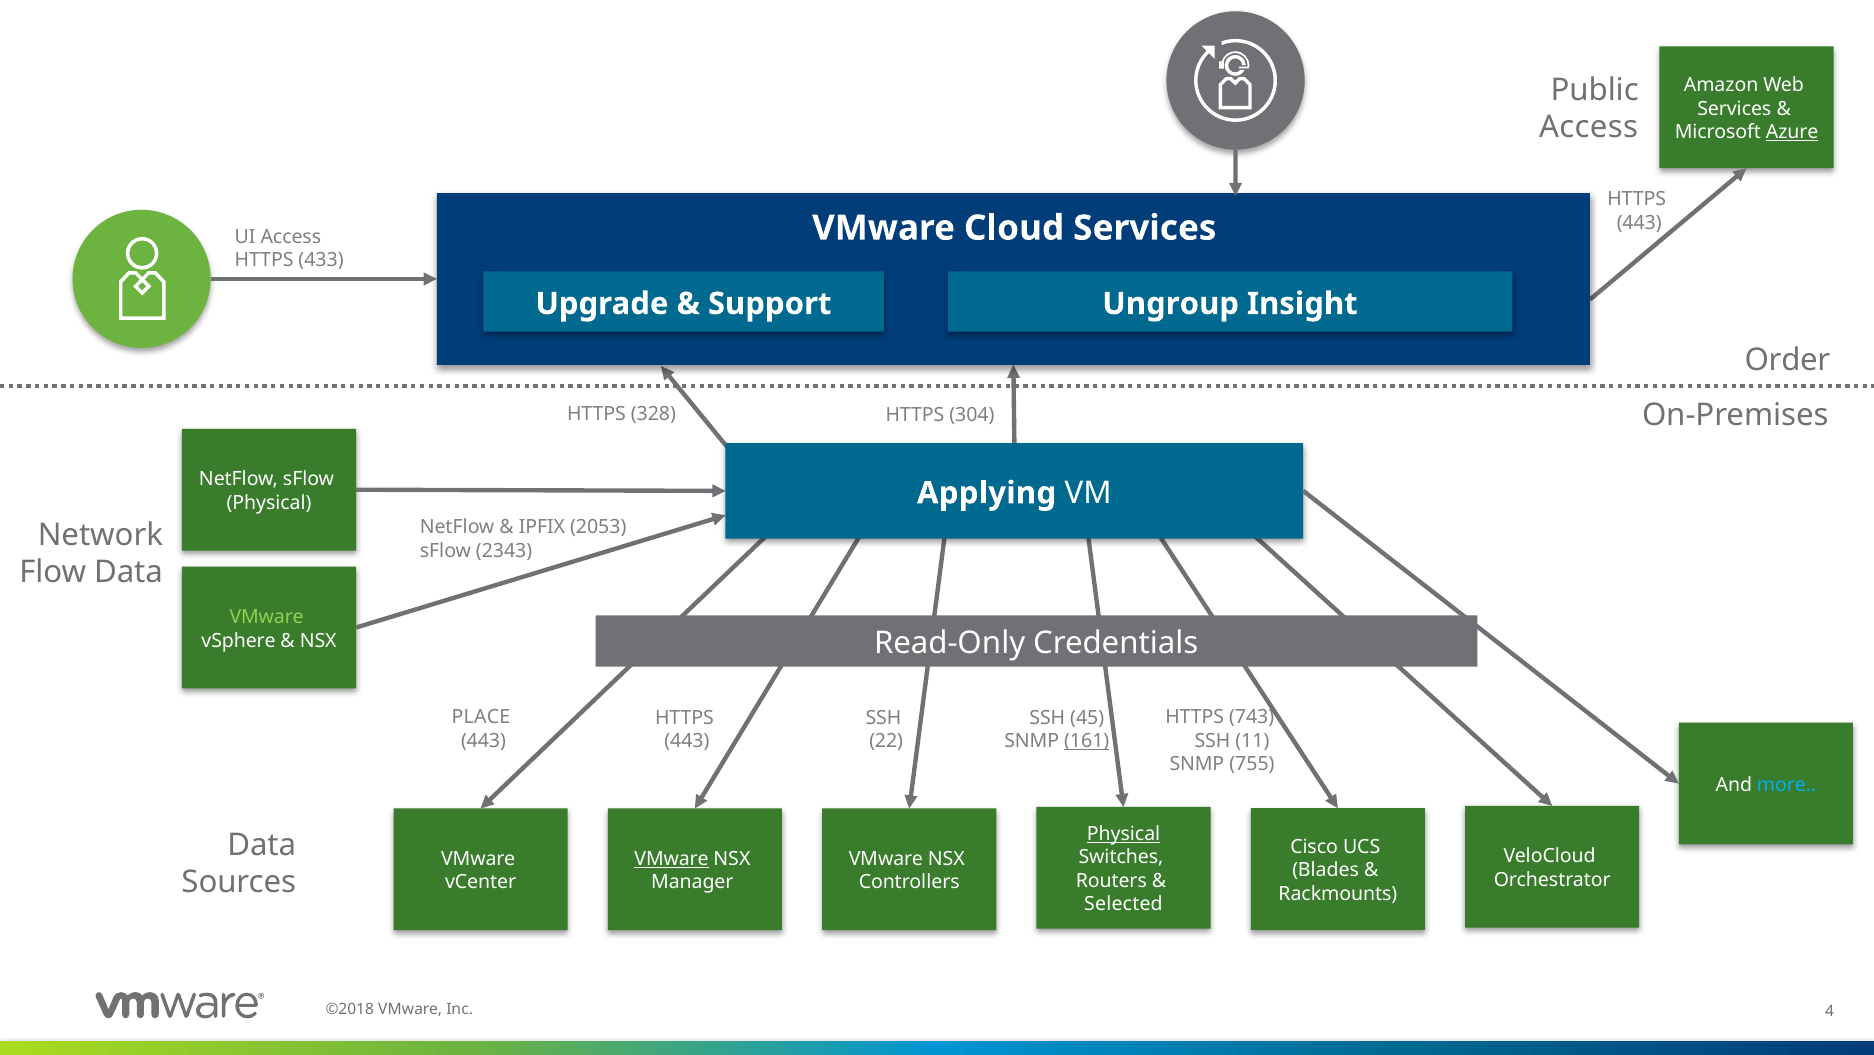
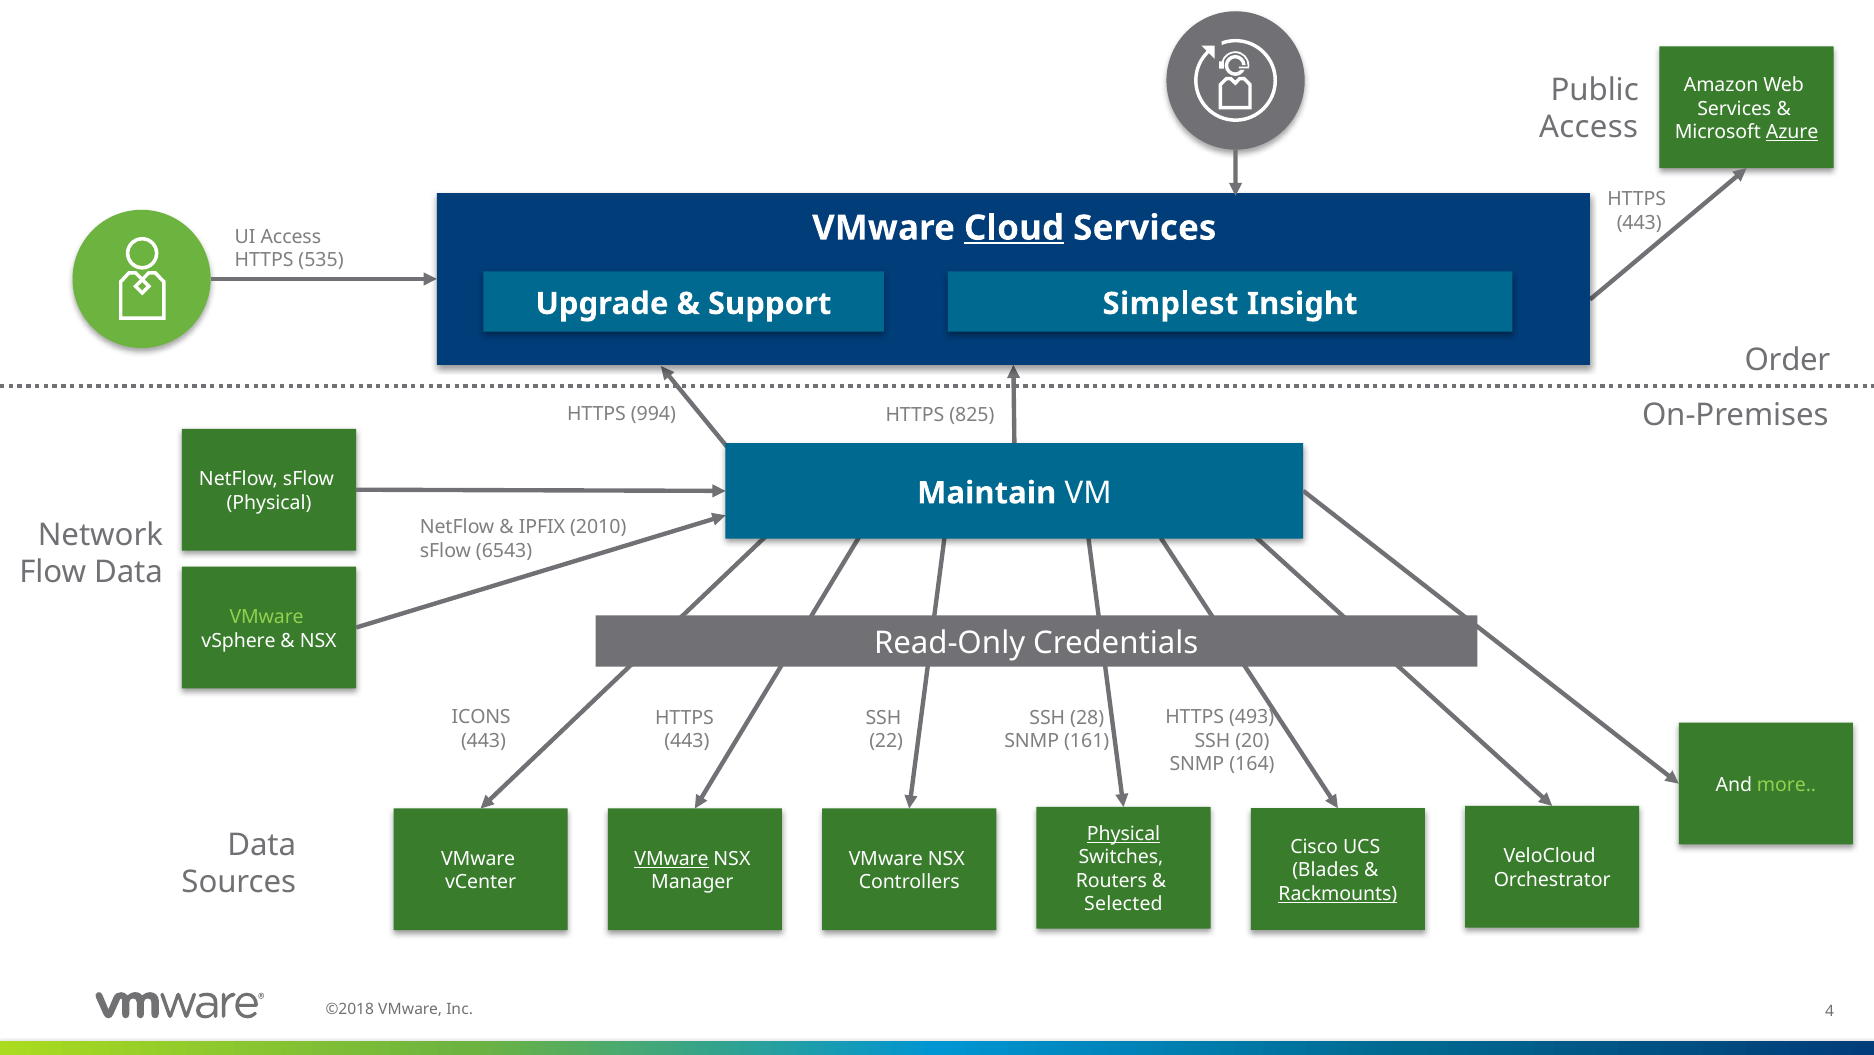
Cloud underline: none -> present
433: 433 -> 535
Ungroup: Ungroup -> Simplest
328: 328 -> 994
304: 304 -> 825
Applying: Applying -> Maintain
2053: 2053 -> 2010
2343: 2343 -> 6543
PLACE: PLACE -> ICONS
743: 743 -> 493
45: 45 -> 28
11: 11 -> 20
161 underline: present -> none
755: 755 -> 164
more colour: light blue -> light green
Rackmounts underline: none -> present
